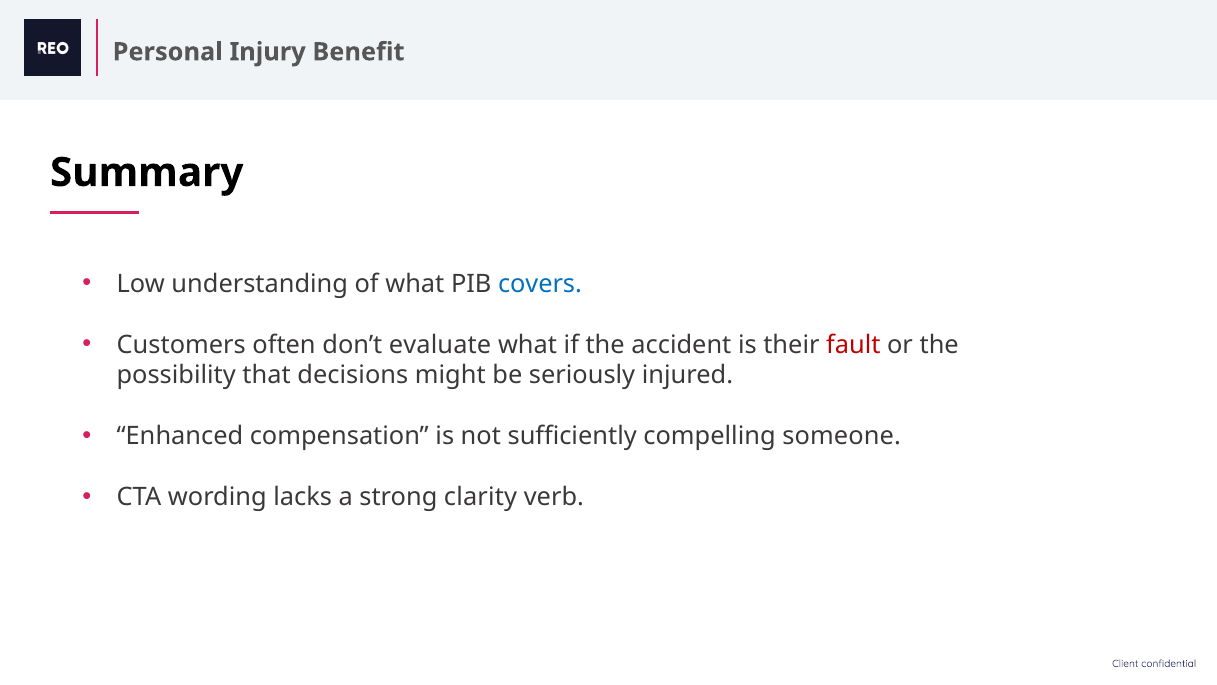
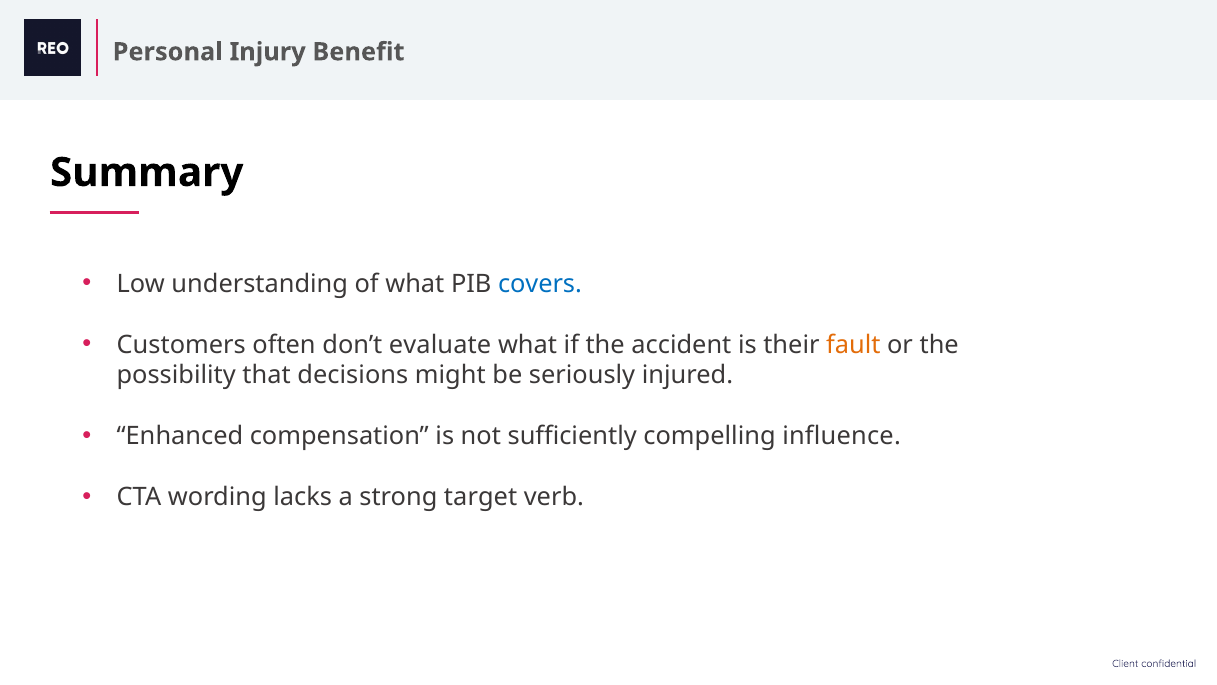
fault colour: red -> orange
someone: someone -> influence
clarity: clarity -> target
